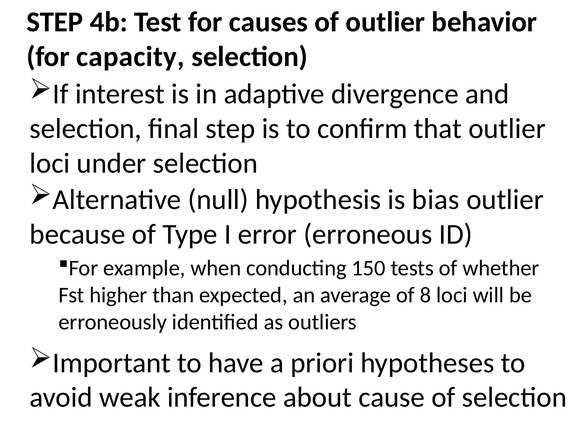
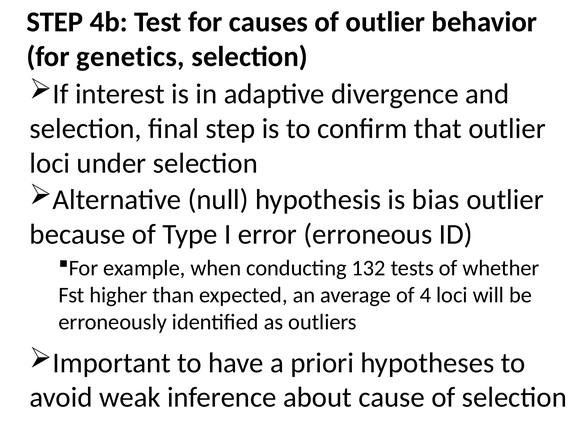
capacity: capacity -> genetics
150: 150 -> 132
8: 8 -> 4
